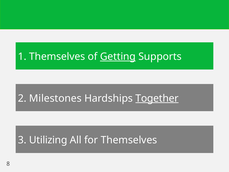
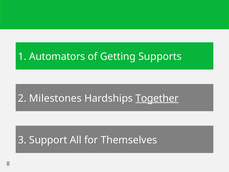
1 Themselves: Themselves -> Automators
Getting underline: present -> none
Utilizing: Utilizing -> Support
